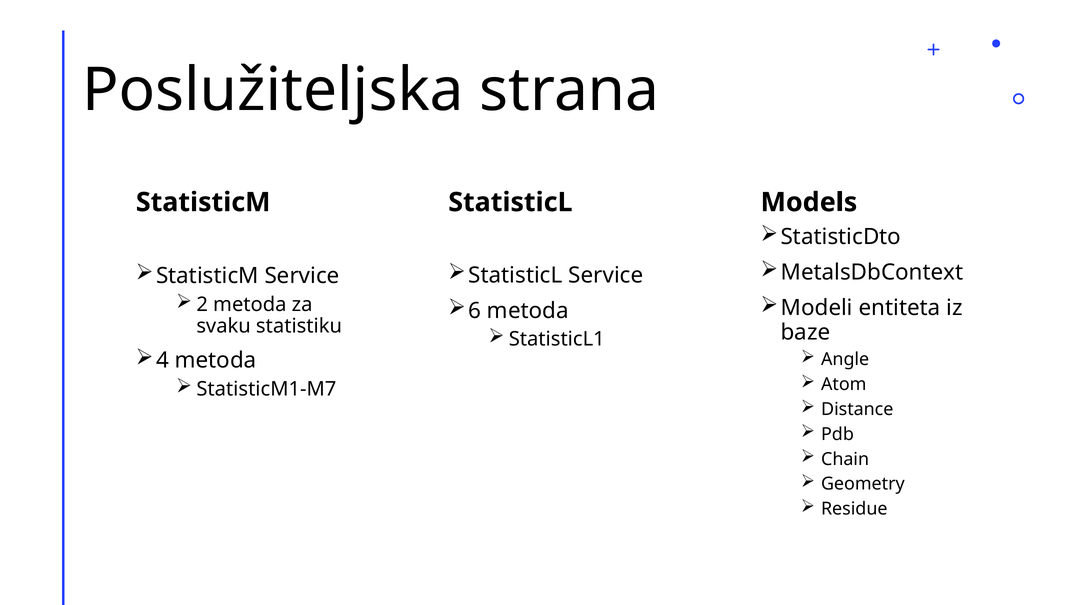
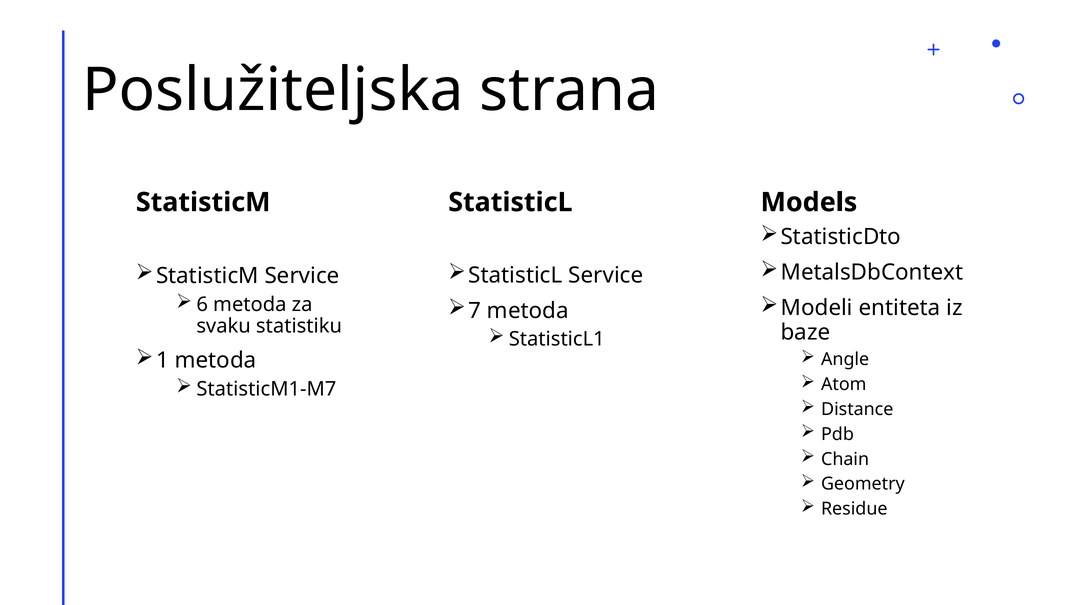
2: 2 -> 6
6: 6 -> 7
4: 4 -> 1
